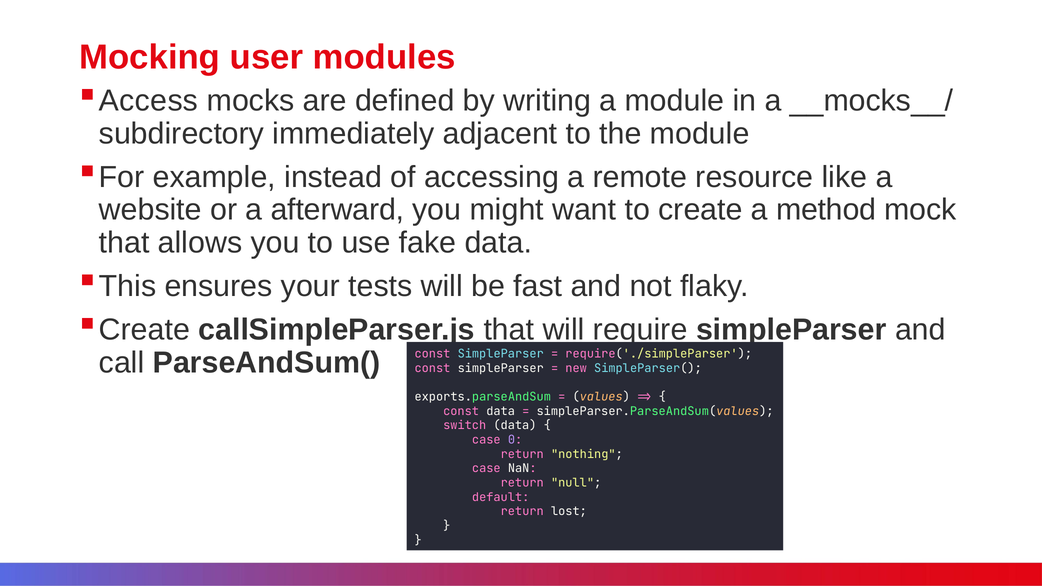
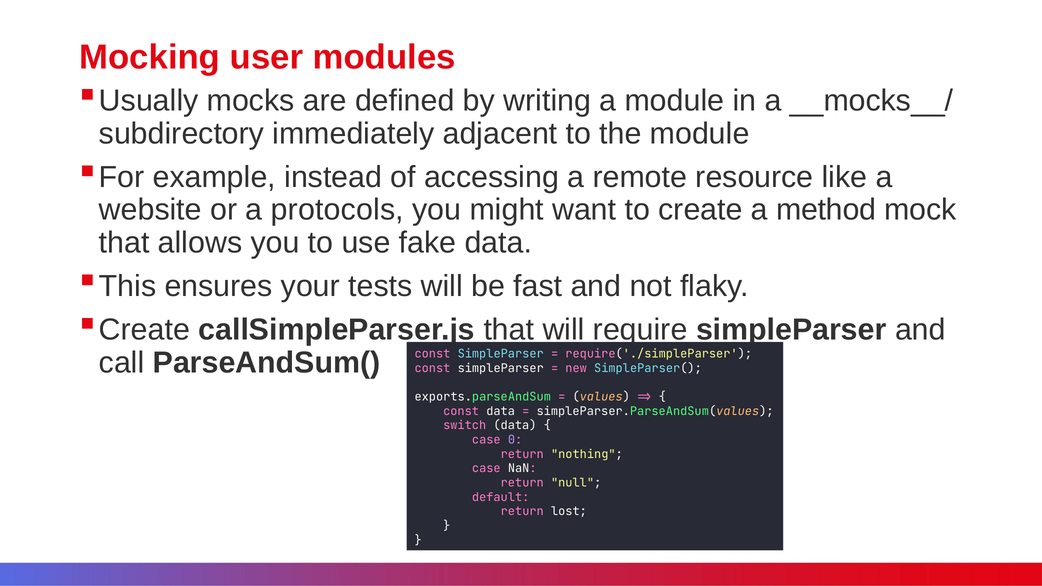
Access: Access -> Usually
afterward: afterward -> protocols
